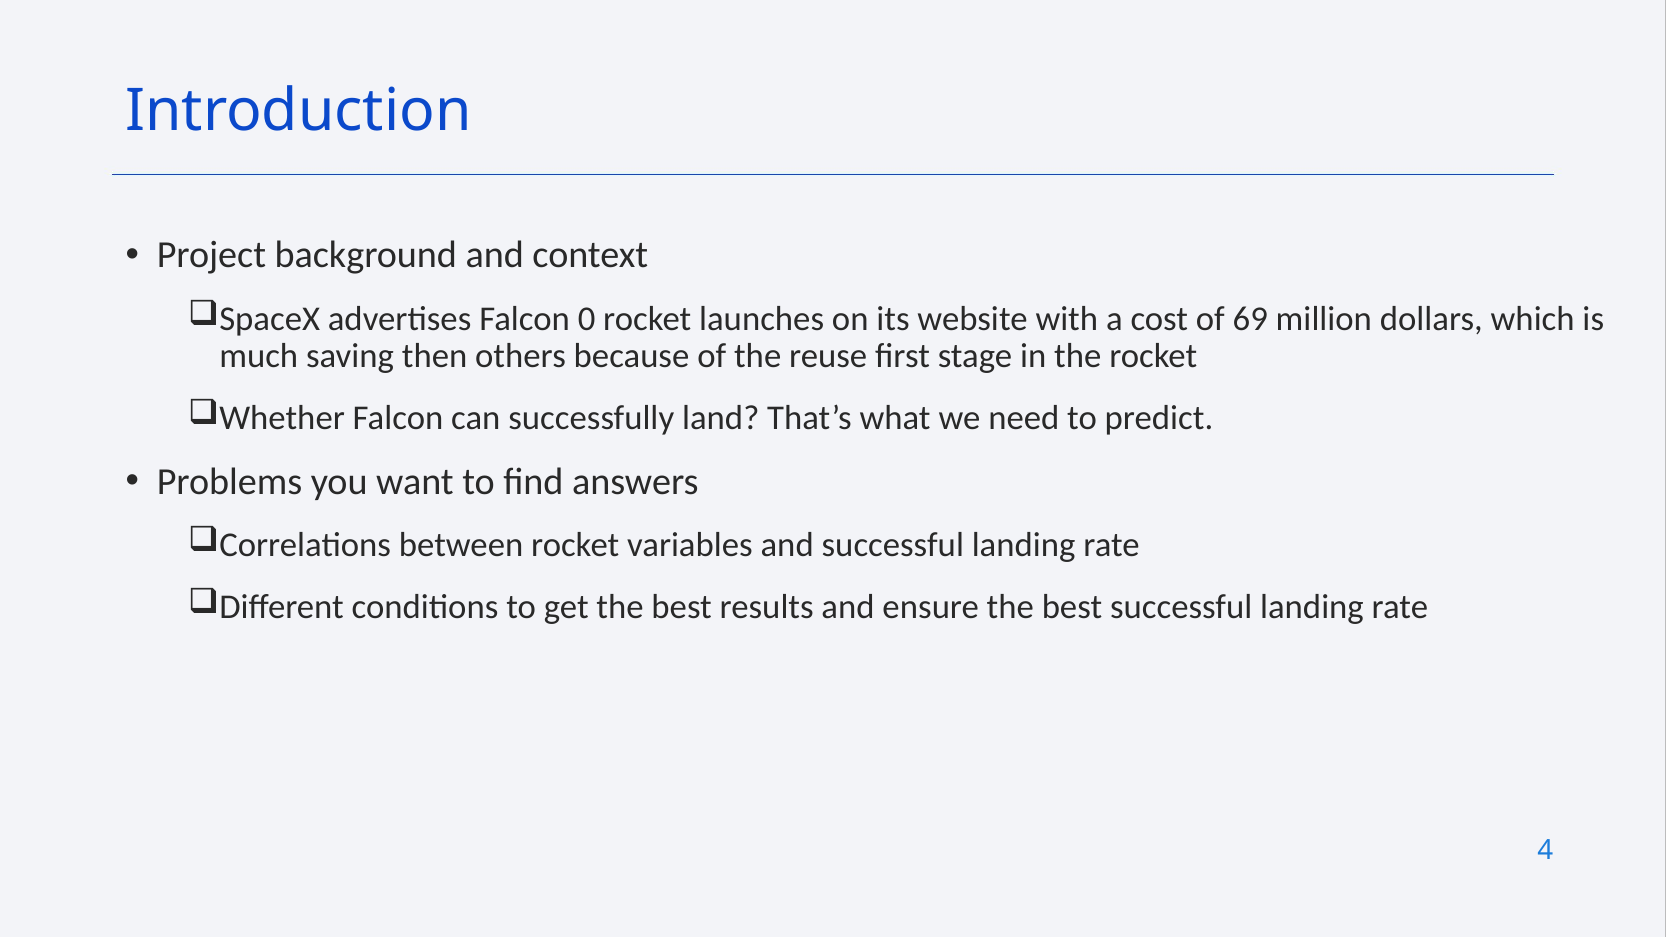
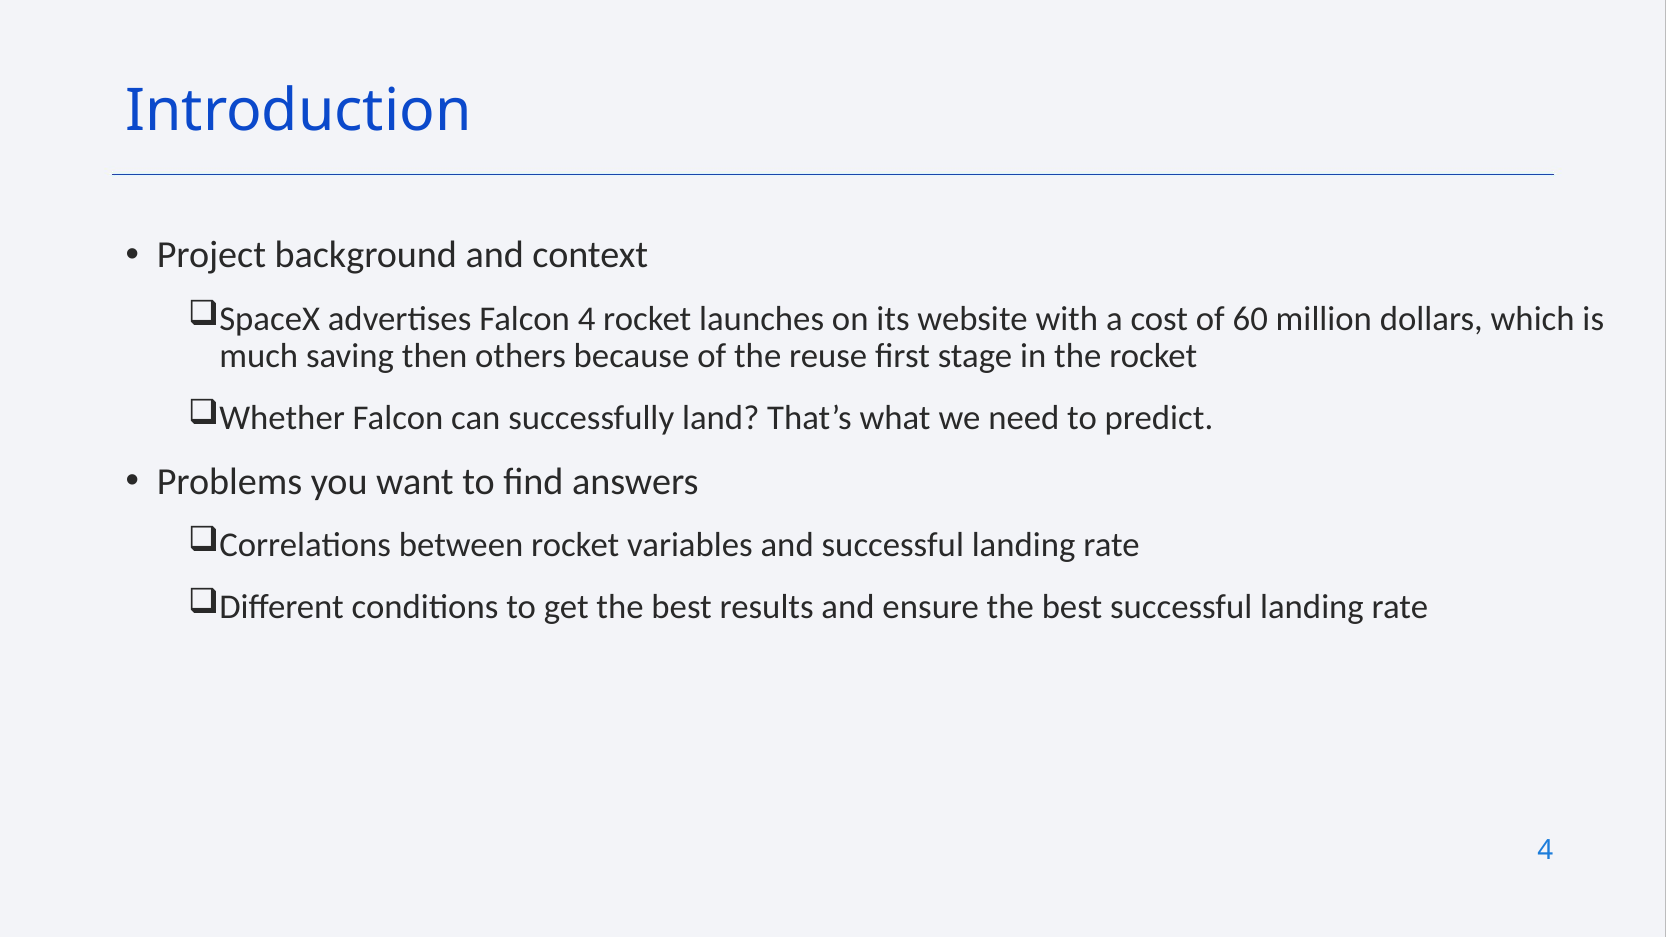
Falcon 0: 0 -> 4
69: 69 -> 60
